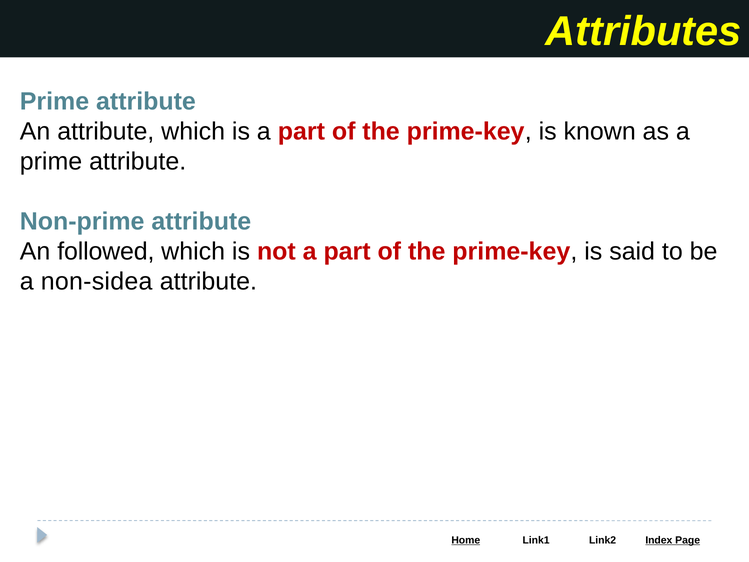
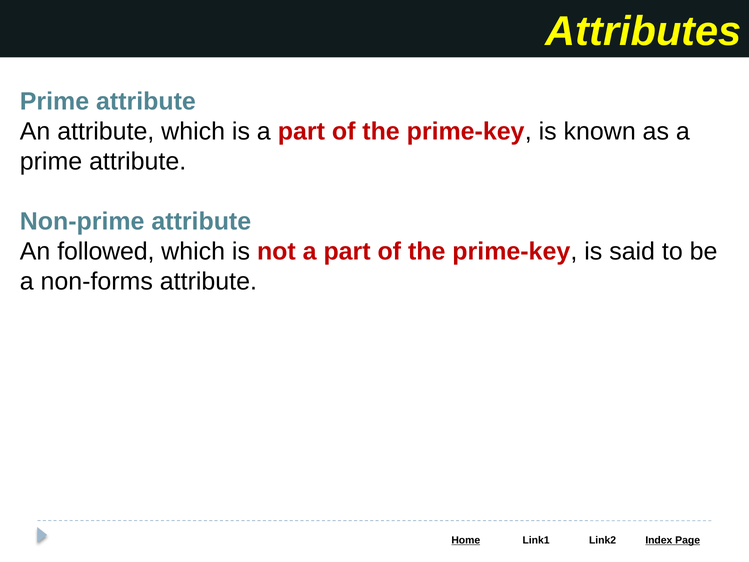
non-sidea: non-sidea -> non-forms
